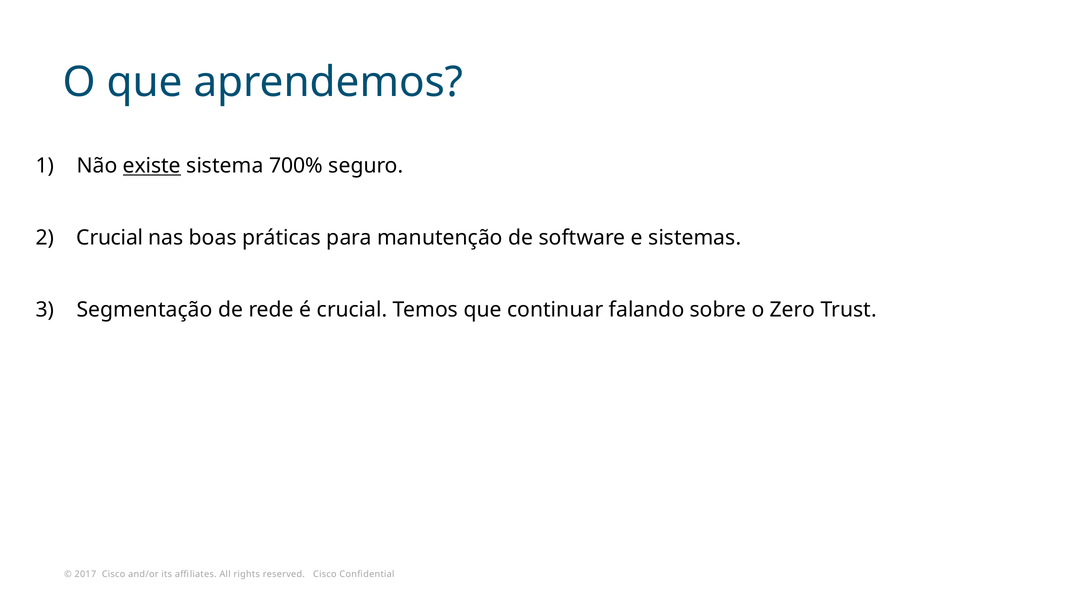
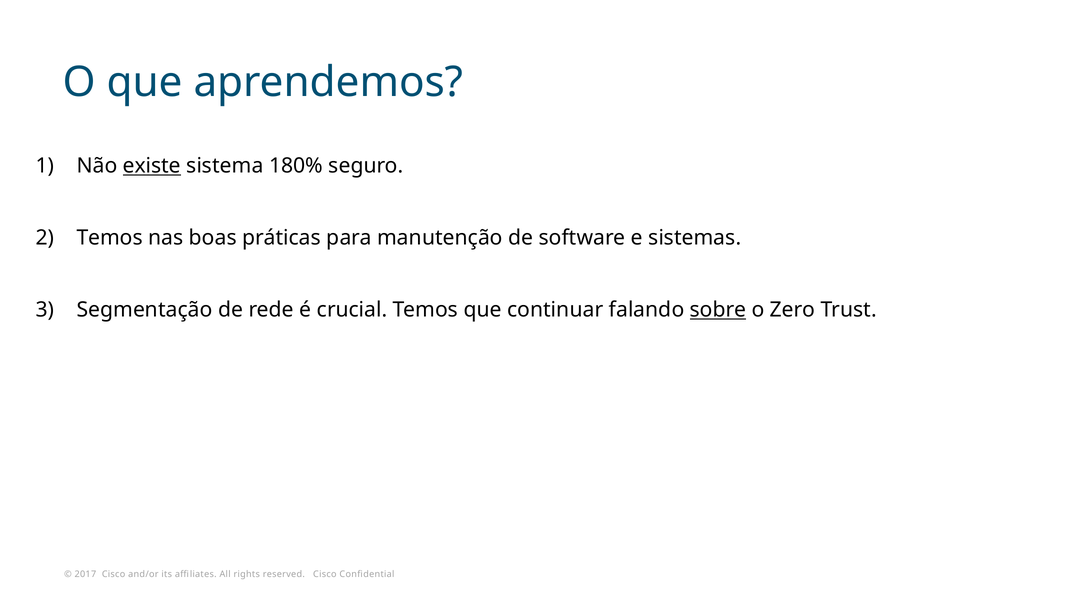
700%: 700% -> 180%
Crucial at (110, 238): Crucial -> Temos
sobre underline: none -> present
